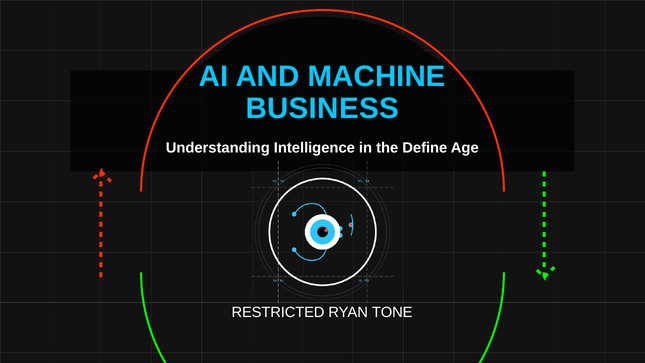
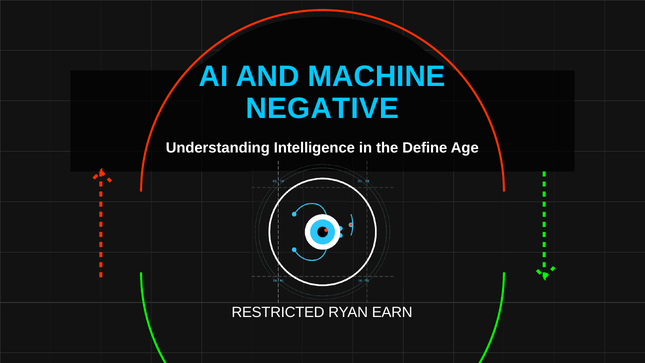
BUSINESS: BUSINESS -> NEGATIVE
TONE: TONE -> EARN
